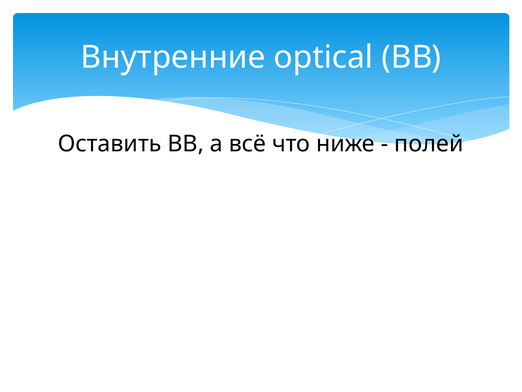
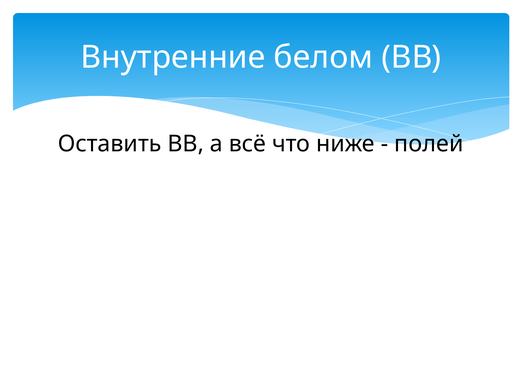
optical: optical -> белом
